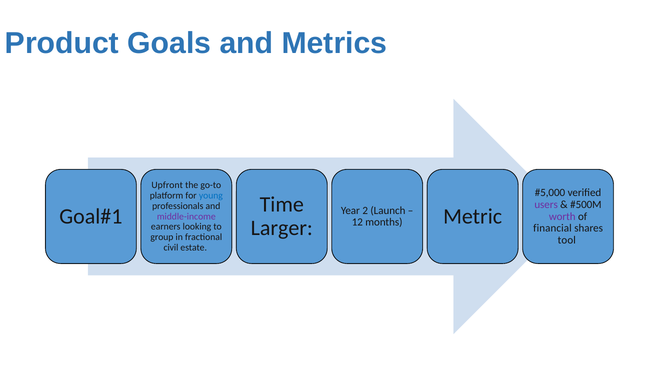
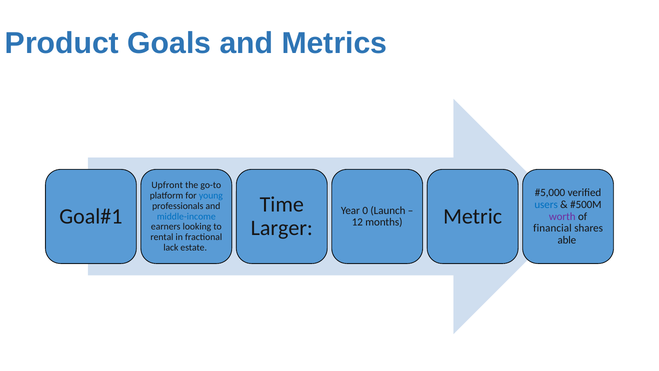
users colour: purple -> blue
2: 2 -> 0
middle-income colour: purple -> blue
group: group -> rental
tool: tool -> able
civil: civil -> lack
